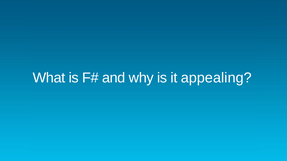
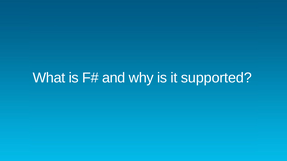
appealing: appealing -> supported
